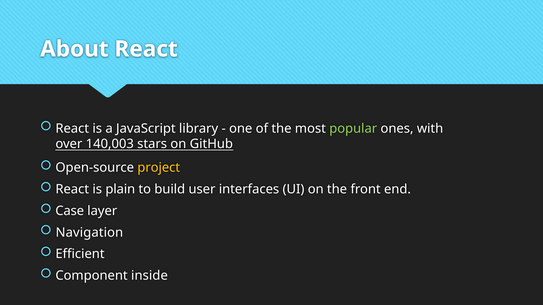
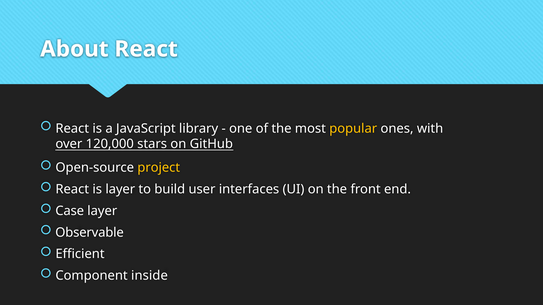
popular colour: light green -> yellow
140,003: 140,003 -> 120,000
is plain: plain -> layer
Navigation: Navigation -> Observable
